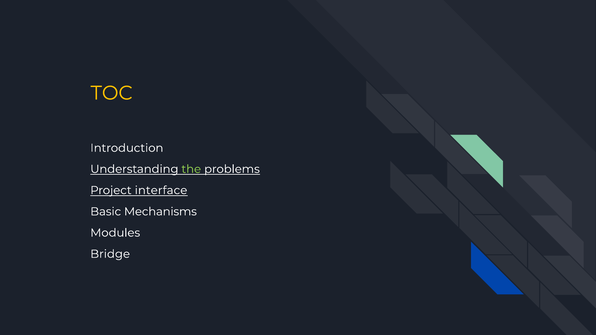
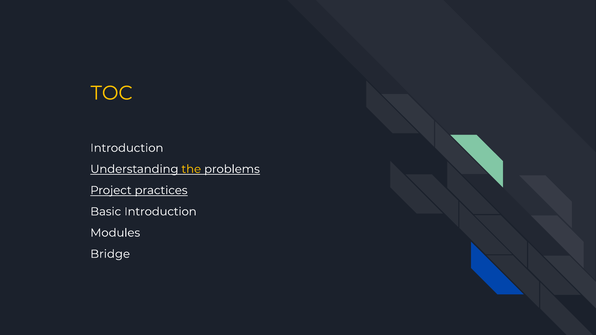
the colour: light green -> yellow
interface: interface -> practices
Basic Mechanisms: Mechanisms -> Introduction
